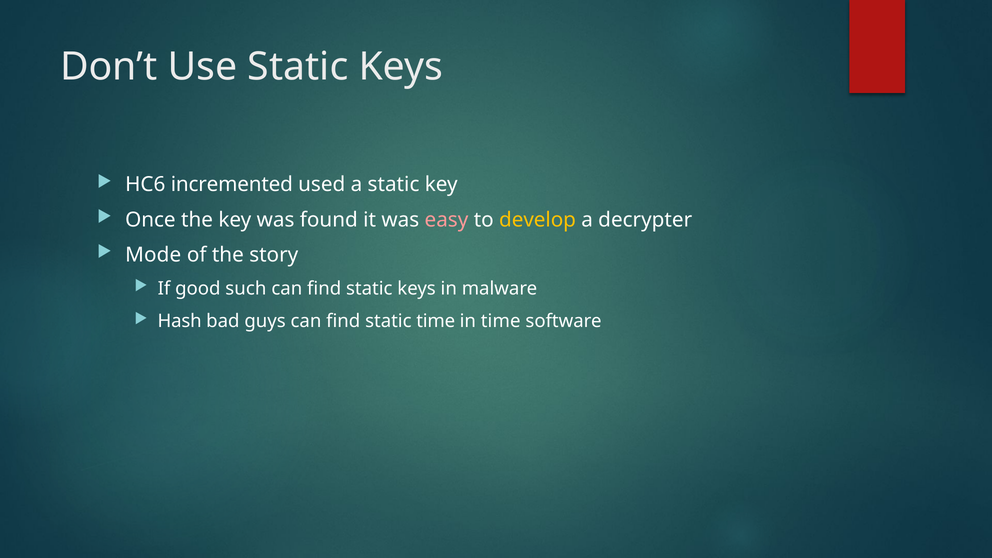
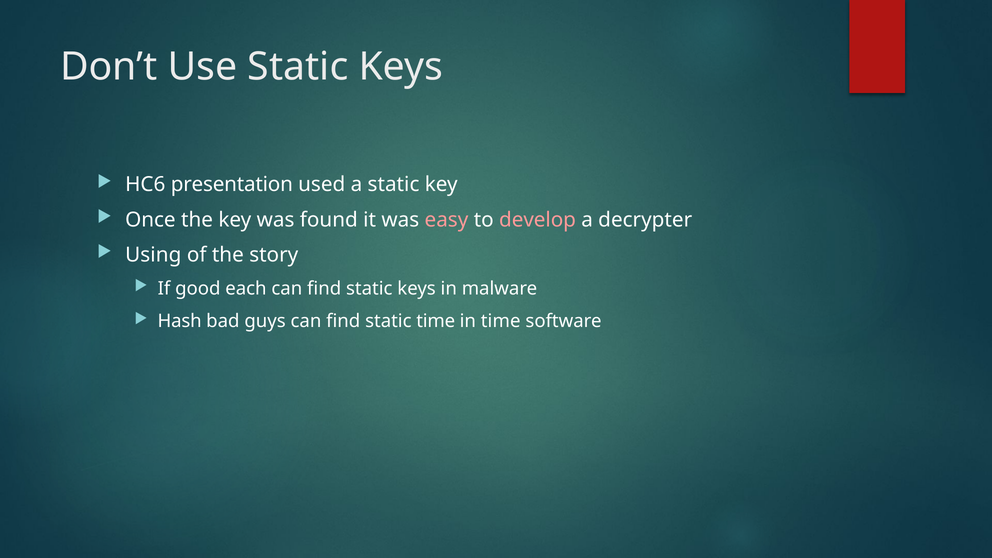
incremented: incremented -> presentation
develop colour: yellow -> pink
Mode: Mode -> Using
such: such -> each
